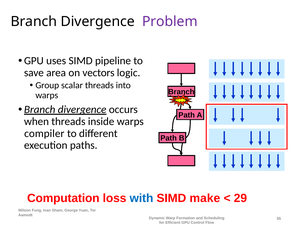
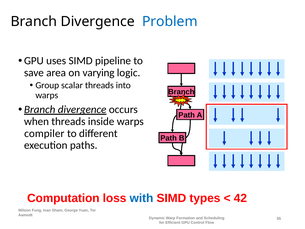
Problem colour: purple -> blue
vectors: vectors -> varying
make: make -> types
29: 29 -> 42
